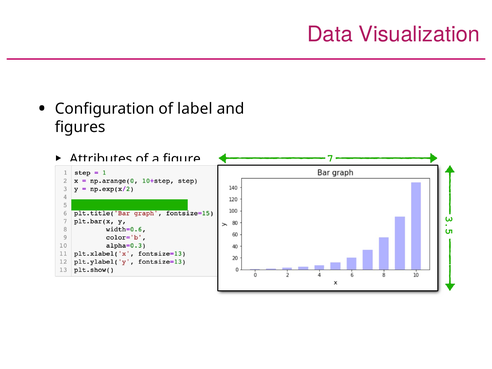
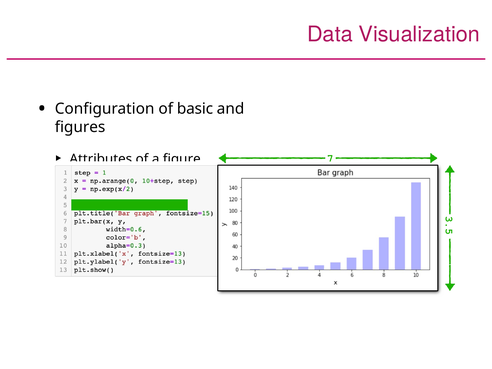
label: label -> basic
